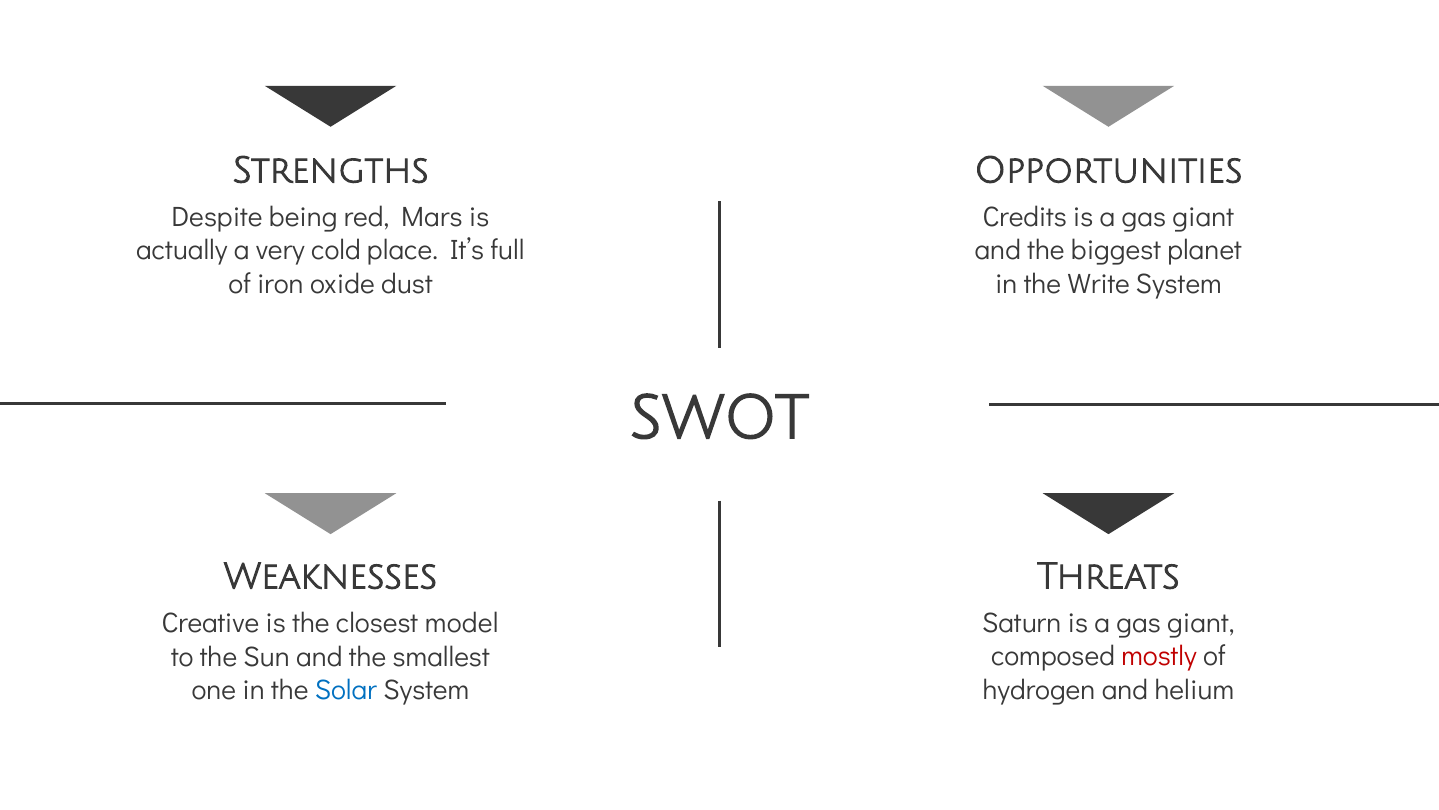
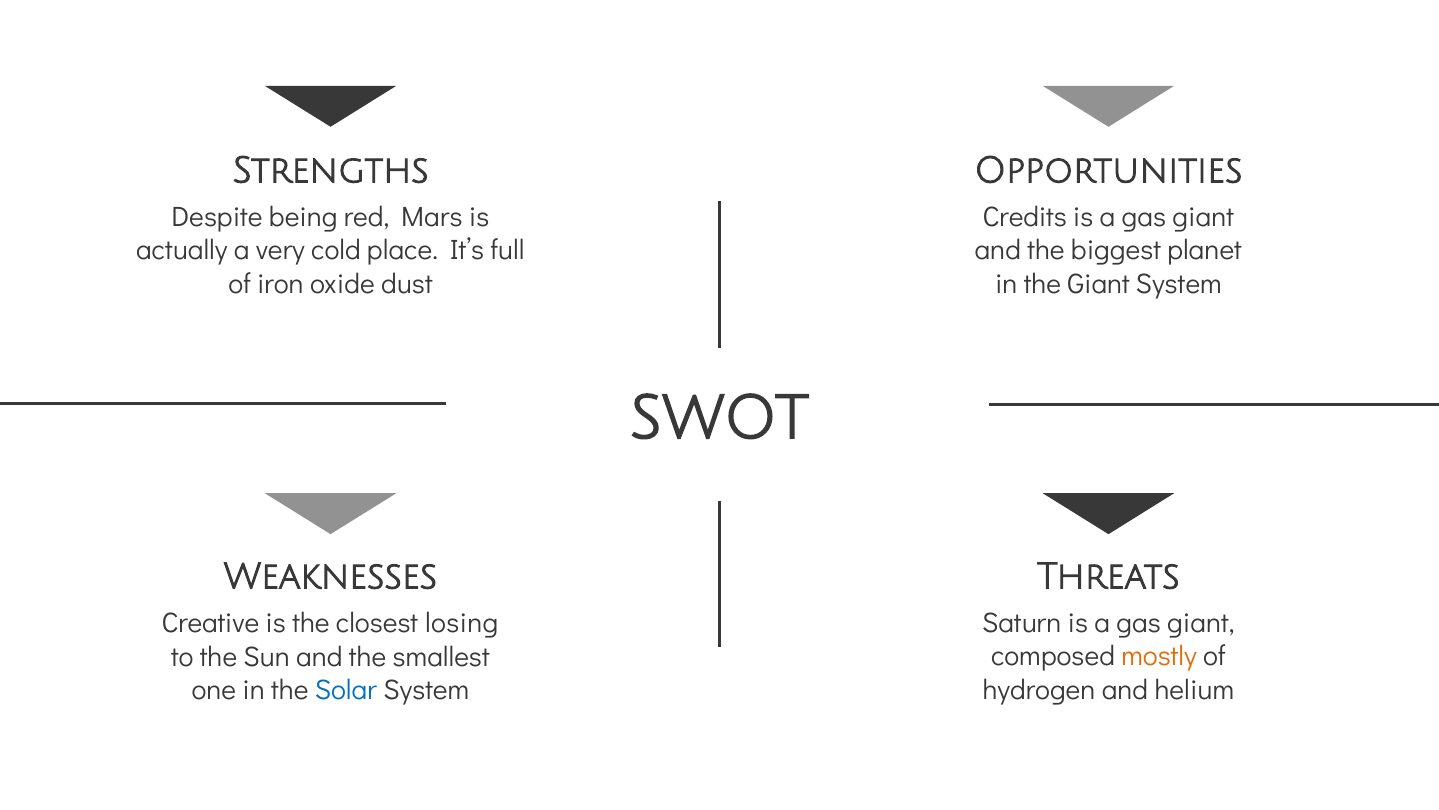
the Write: Write -> Giant
model: model -> losing
mostly colour: red -> orange
